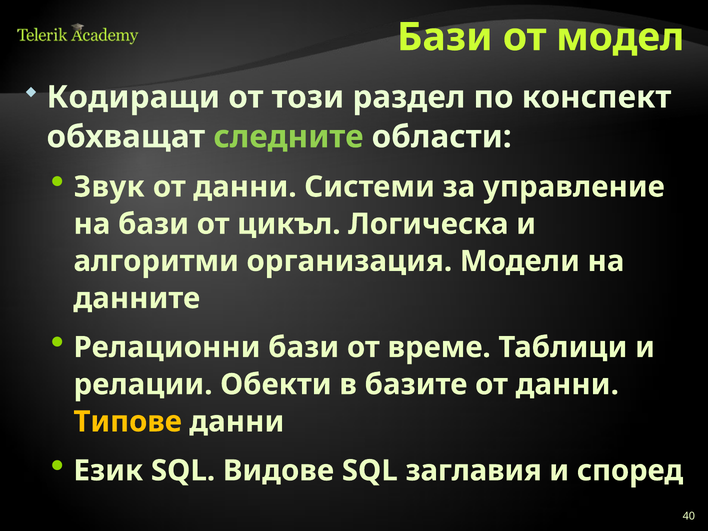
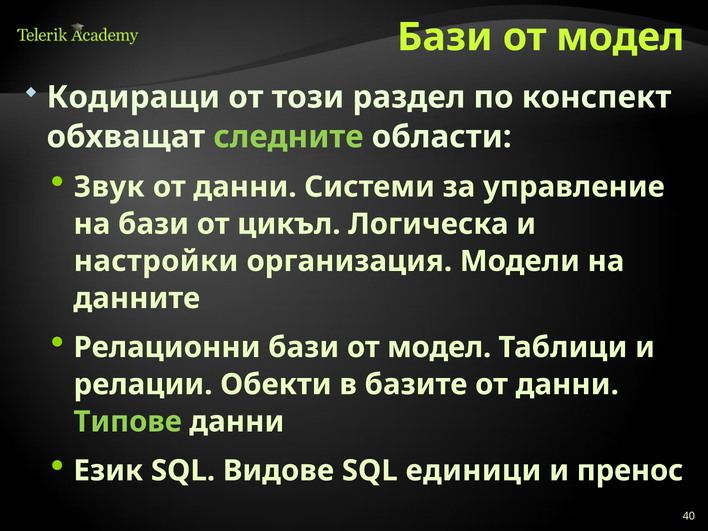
алгоритми: алгоритми -> настройки
Релационни бази от време: време -> модел
Типове colour: yellow -> light green
заглавия: заглавия -> единици
според: според -> пренос
